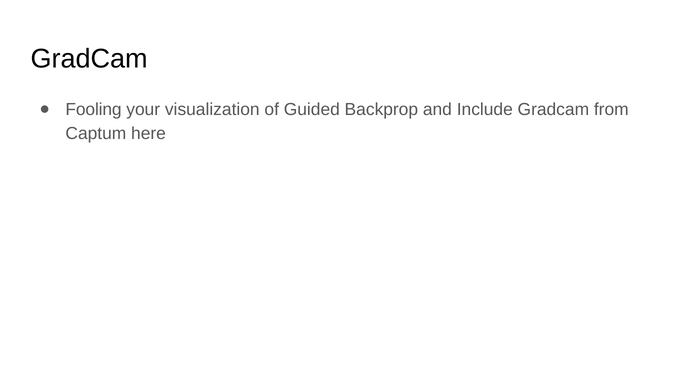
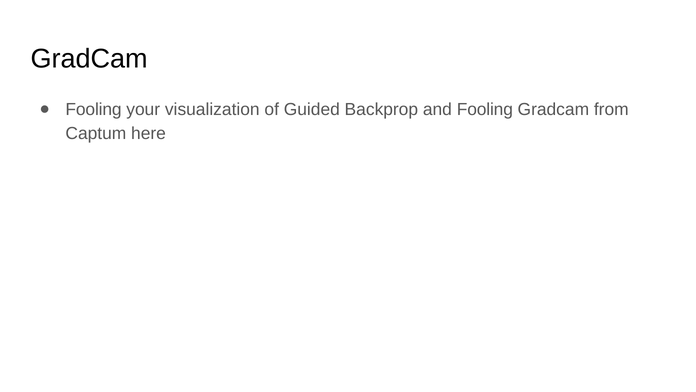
and Include: Include -> Fooling
